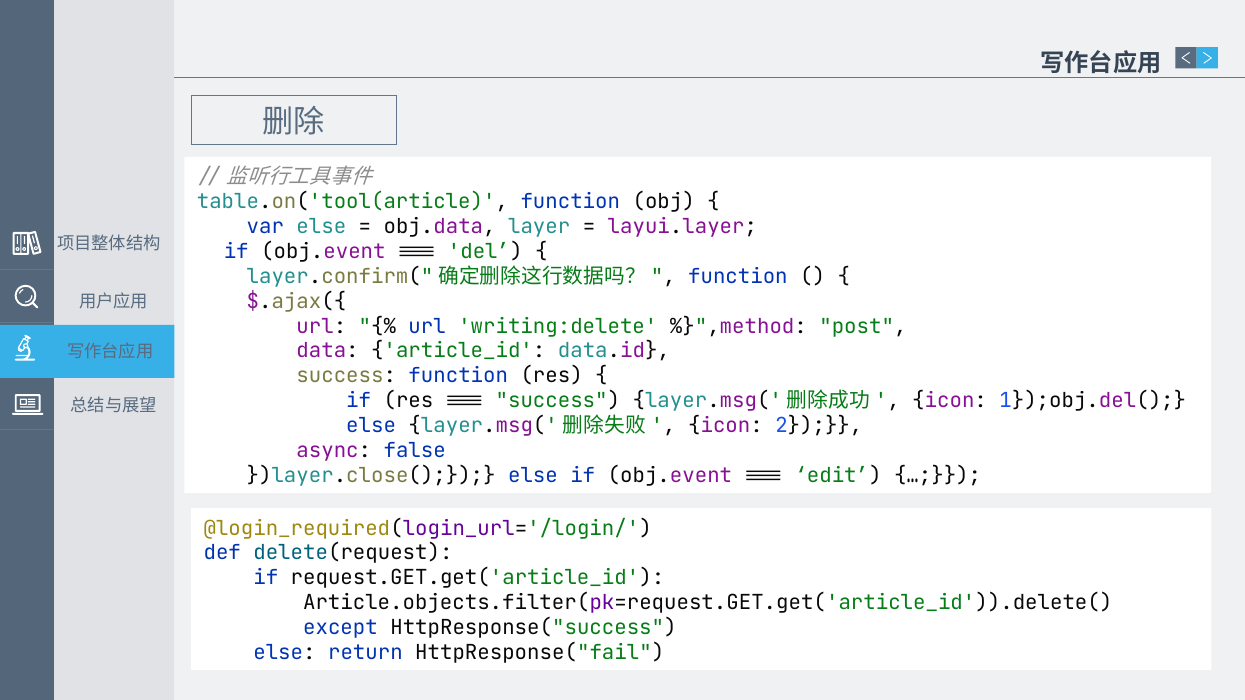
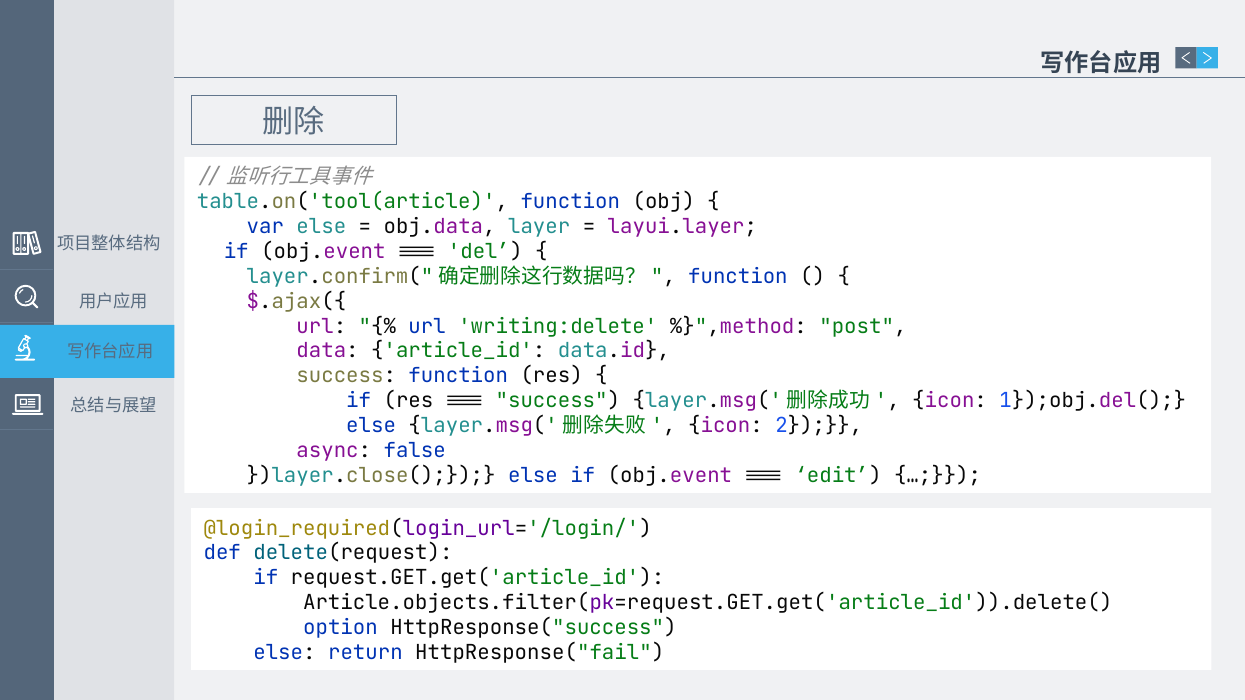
except: except -> option
